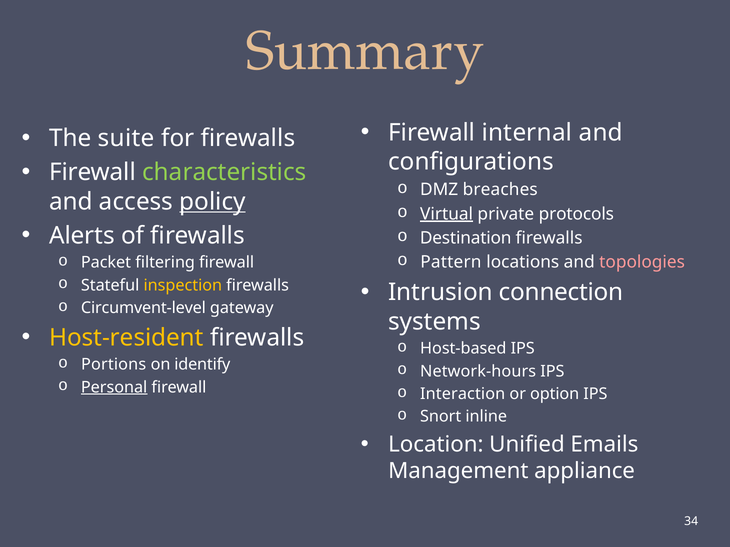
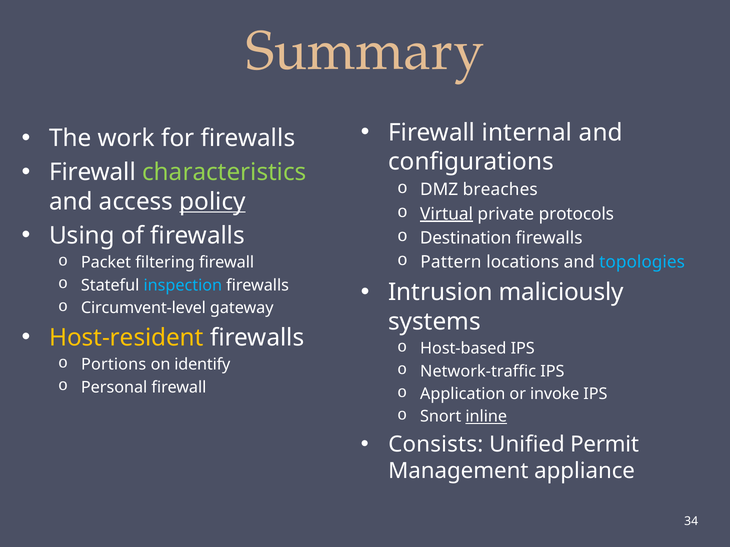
suite: suite -> work
Alerts: Alerts -> Using
topologies colour: pink -> light blue
inspection colour: yellow -> light blue
connection: connection -> maliciously
Network-hours: Network-hours -> Network-traffic
Personal underline: present -> none
Interaction: Interaction -> Application
option: option -> invoke
inline underline: none -> present
Location: Location -> Consists
Emails: Emails -> Permit
